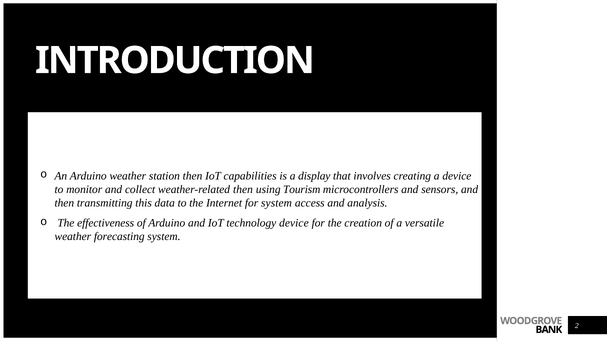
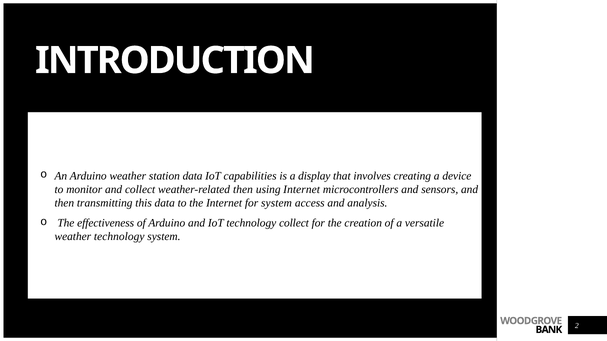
station then: then -> data
using Tourism: Tourism -> Internet
technology device: device -> collect
weather forecasting: forecasting -> technology
